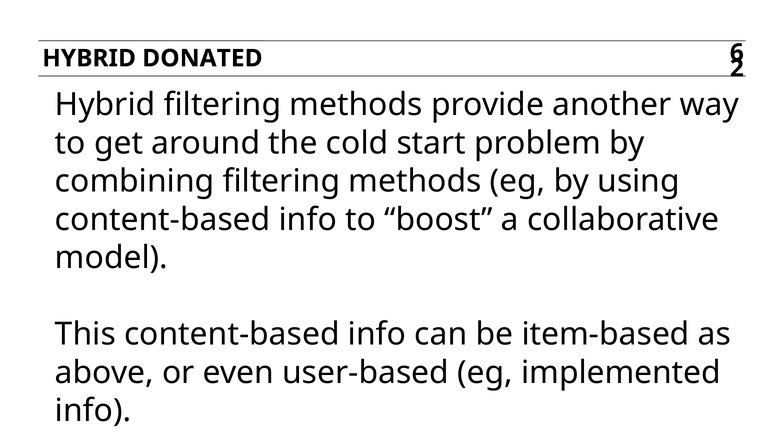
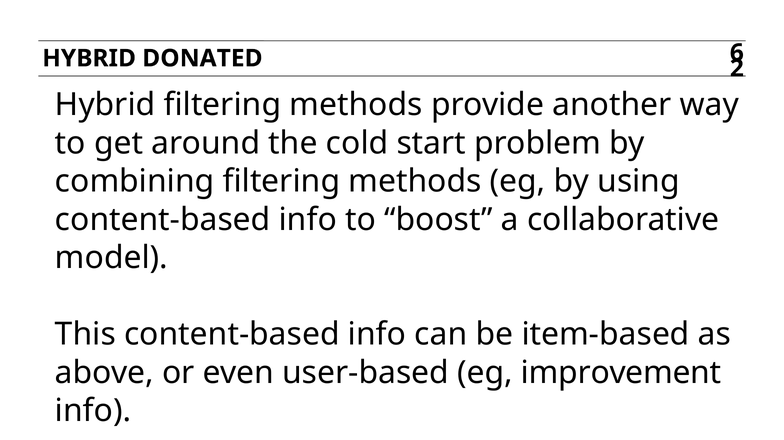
implemented: implemented -> improvement
